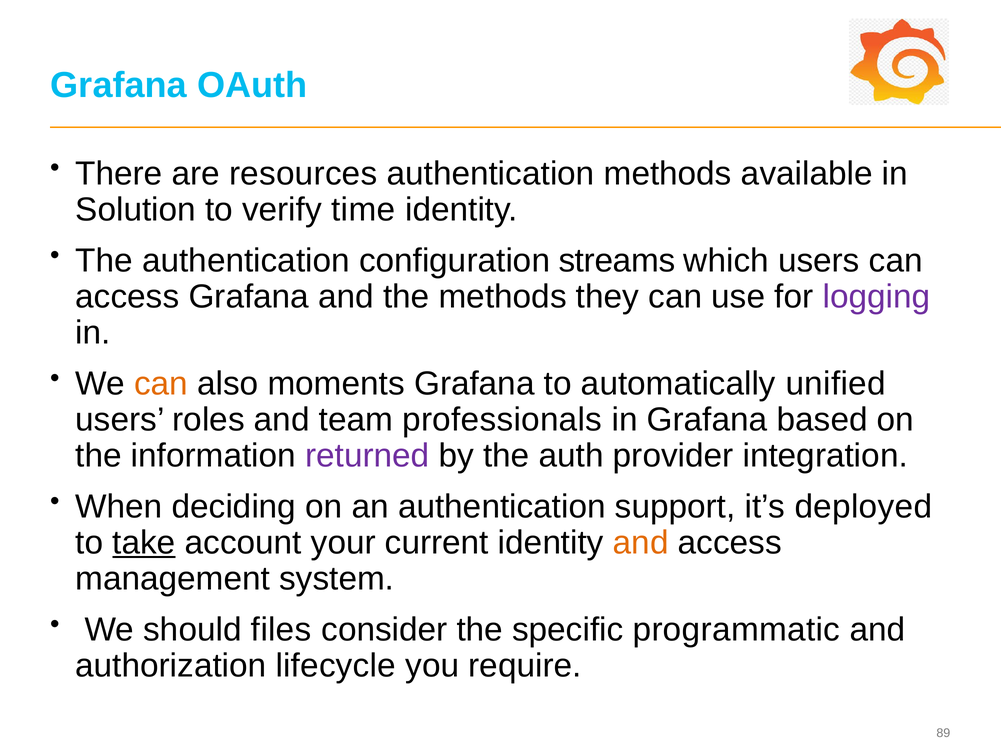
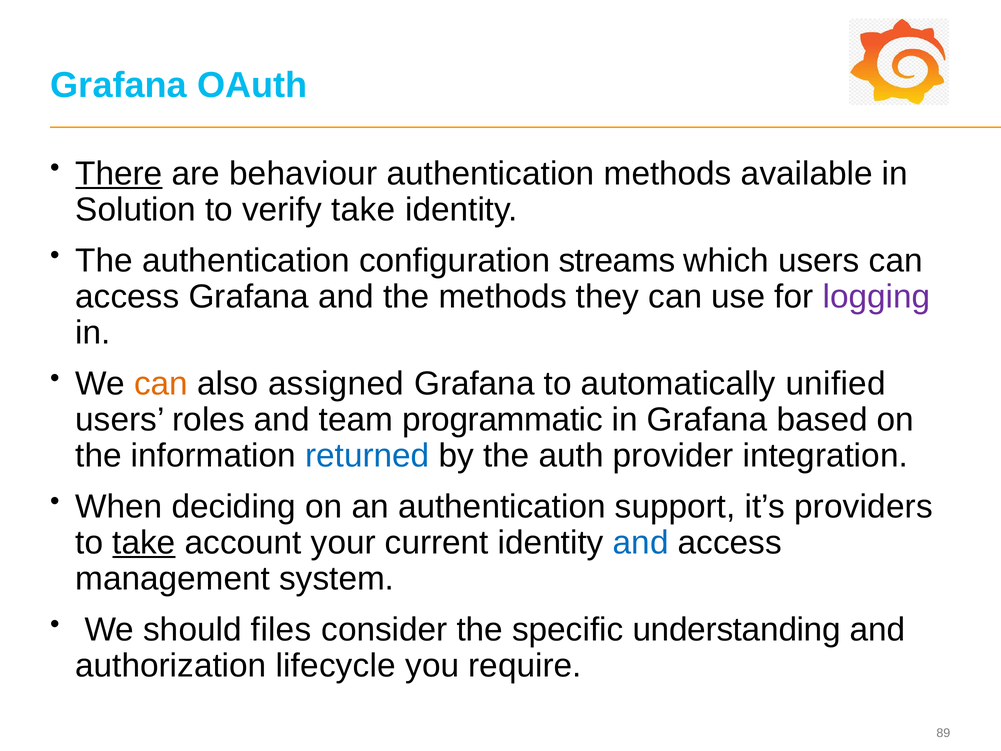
There underline: none -> present
resources: resources -> behaviour
verify time: time -> take
moments: moments -> assigned
professionals: professionals -> programmatic
returned colour: purple -> blue
deployed: deployed -> providers
and at (641, 543) colour: orange -> blue
programmatic: programmatic -> understanding
